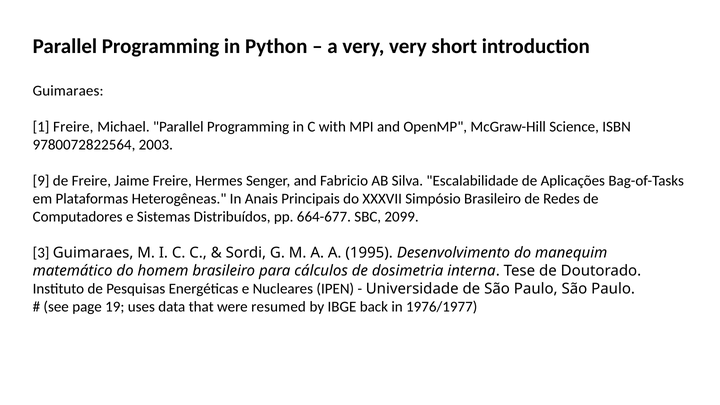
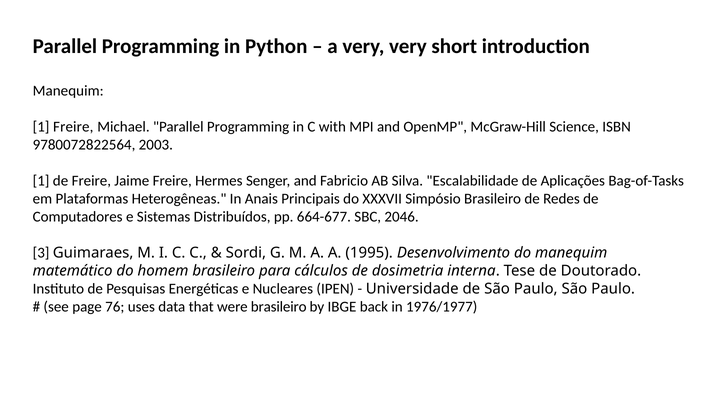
Guimaraes at (68, 91): Guimaraes -> Manequim
9 at (41, 181): 9 -> 1
2099: 2099 -> 2046
19: 19 -> 76
were resumed: resumed -> brasileiro
